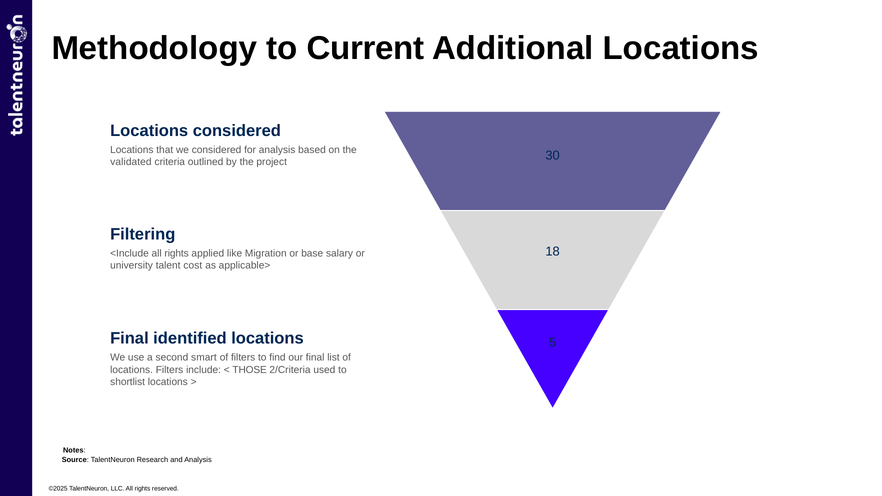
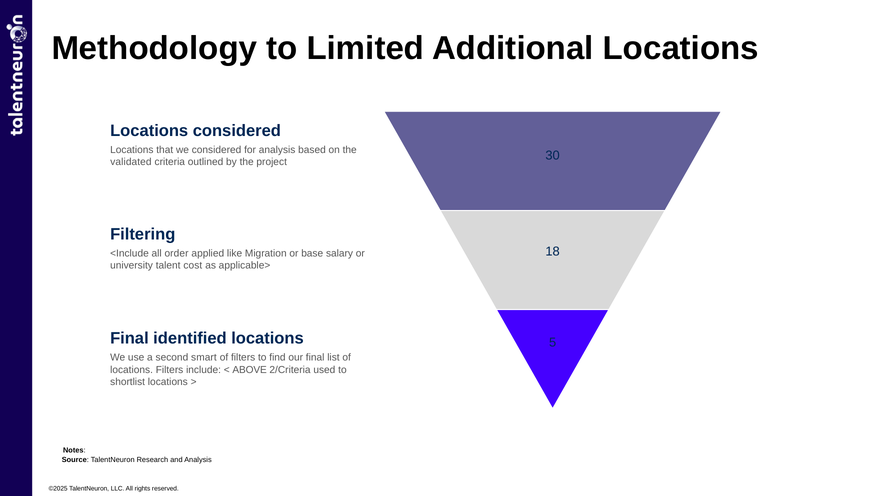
Current: Current -> Limited
<Include all rights: rights -> order
THOSE: THOSE -> ABOVE
